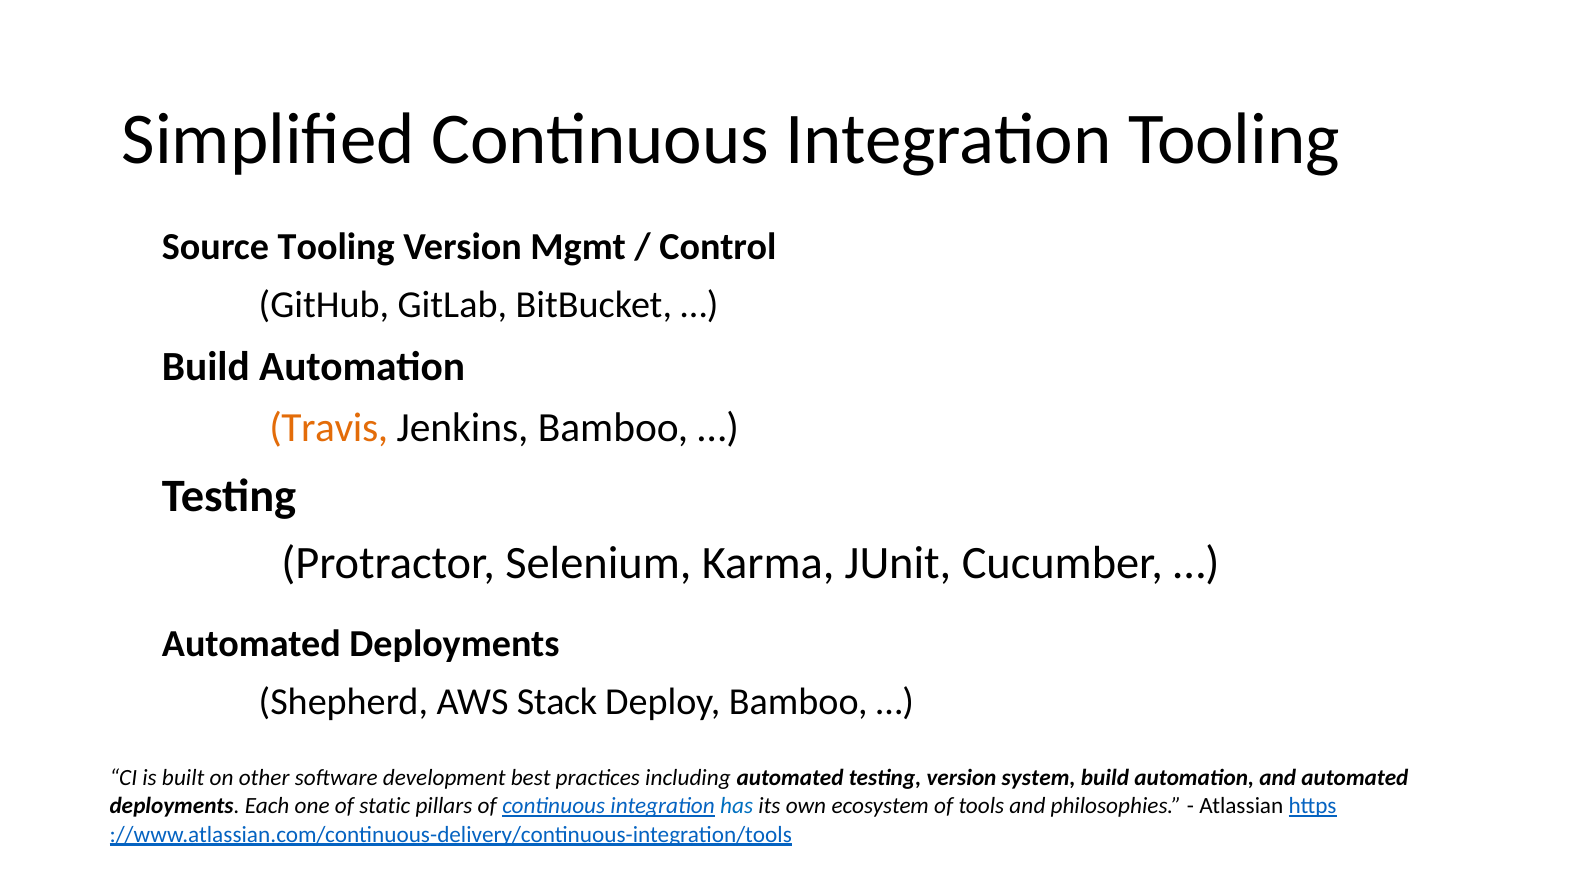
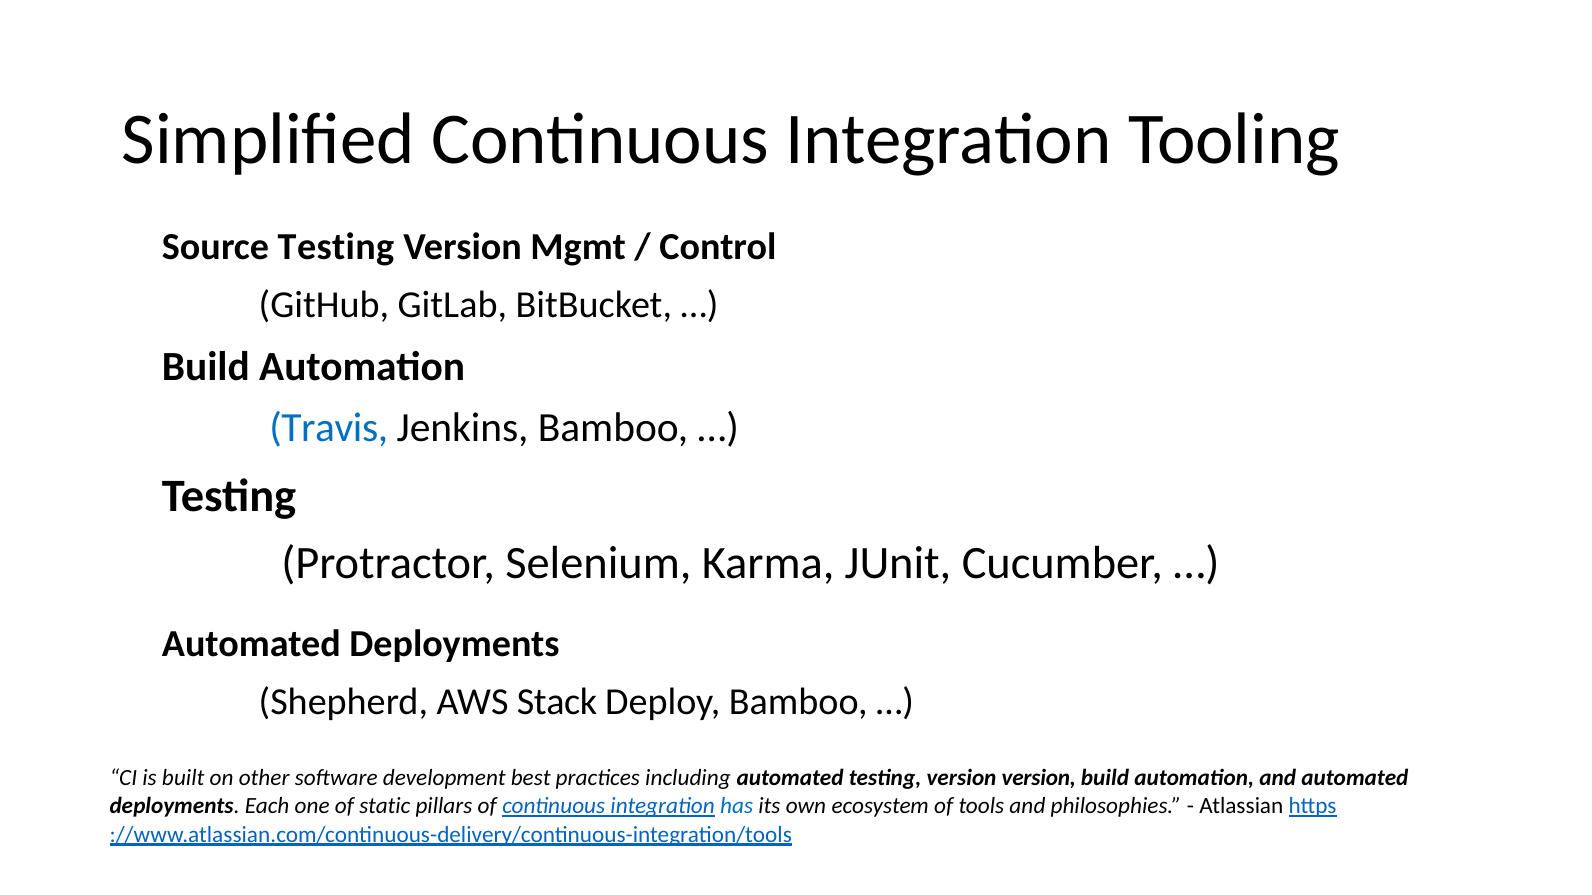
Source Tooling: Tooling -> Testing
Travis colour: orange -> blue
version system: system -> version
